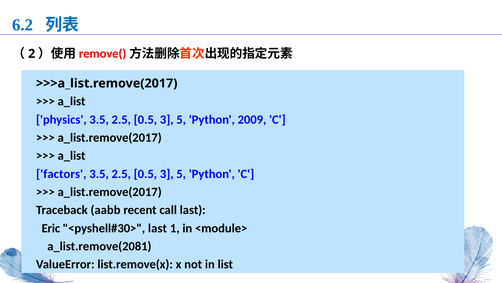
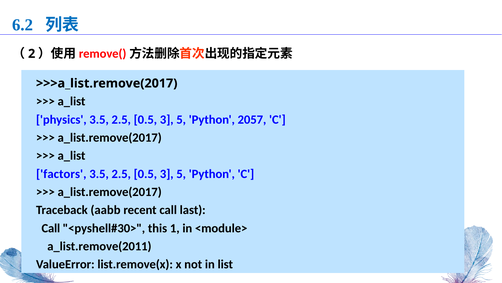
2009: 2009 -> 2057
Eric at (51, 228): Eric -> Call
last at (157, 228): last -> this
a_list.remove(2081: a_list.remove(2081 -> a_list.remove(2011
